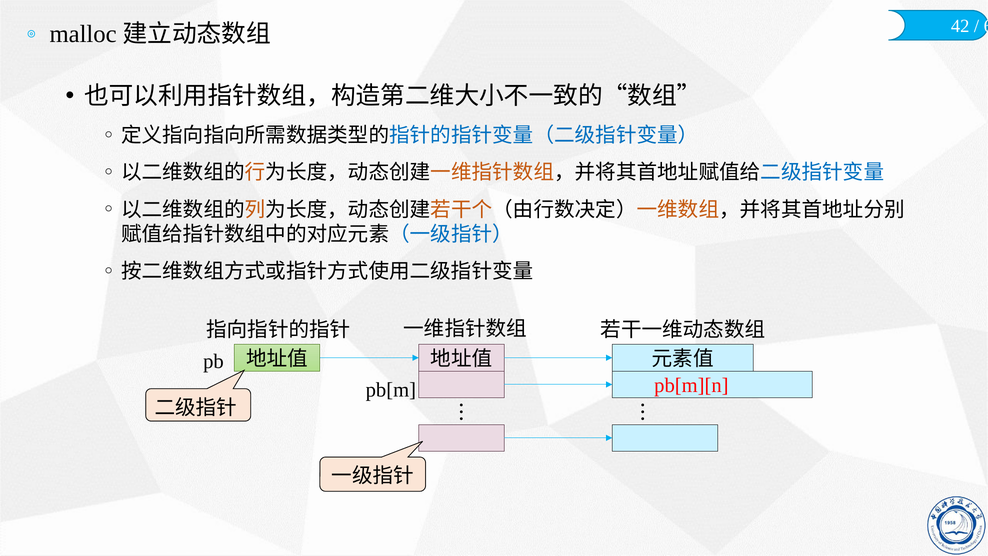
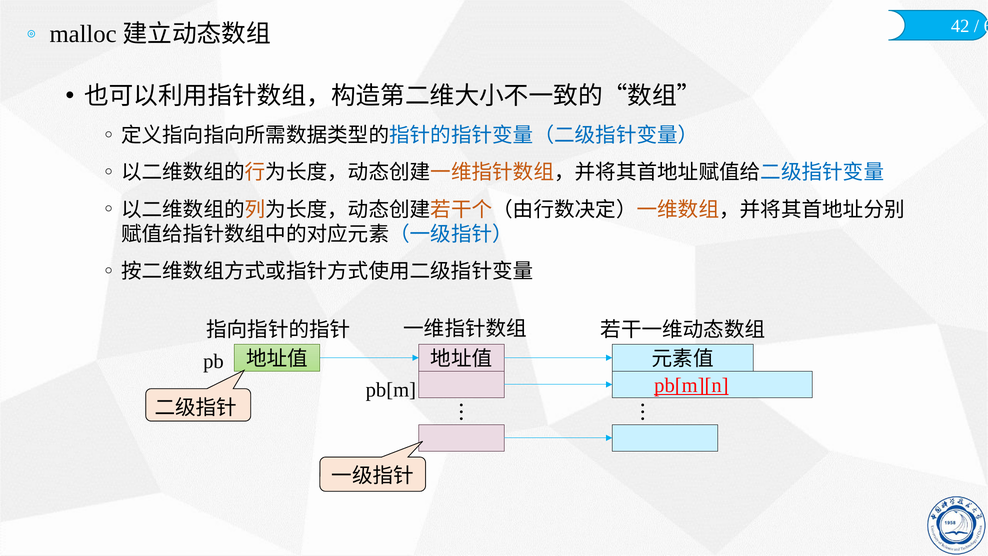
pb[m][n underline: none -> present
